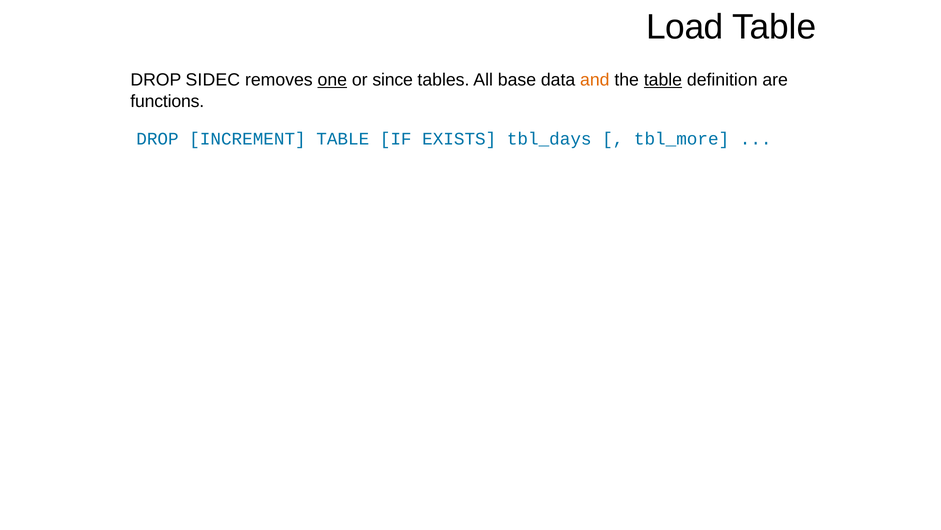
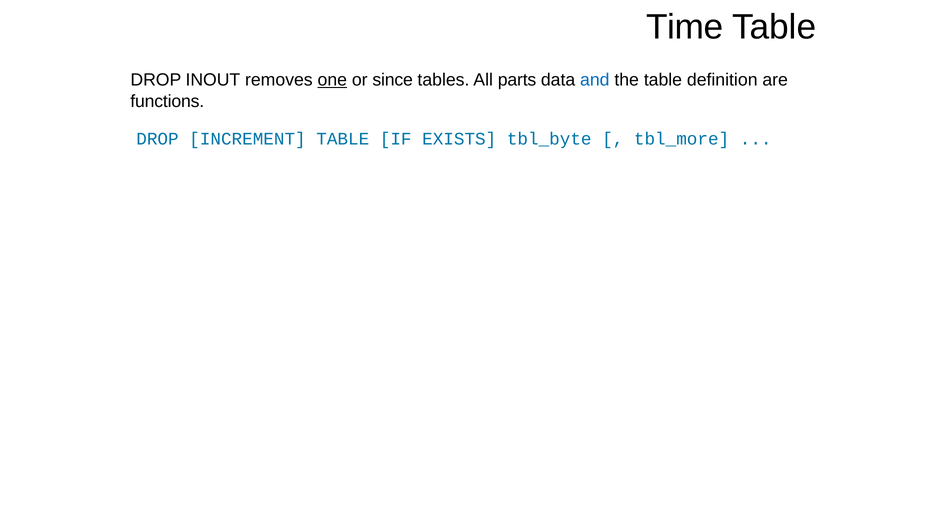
Load: Load -> Time
SIDEC: SIDEC -> INOUT
base: base -> parts
and colour: orange -> blue
table at (663, 80) underline: present -> none
tbl_days: tbl_days -> tbl_byte
